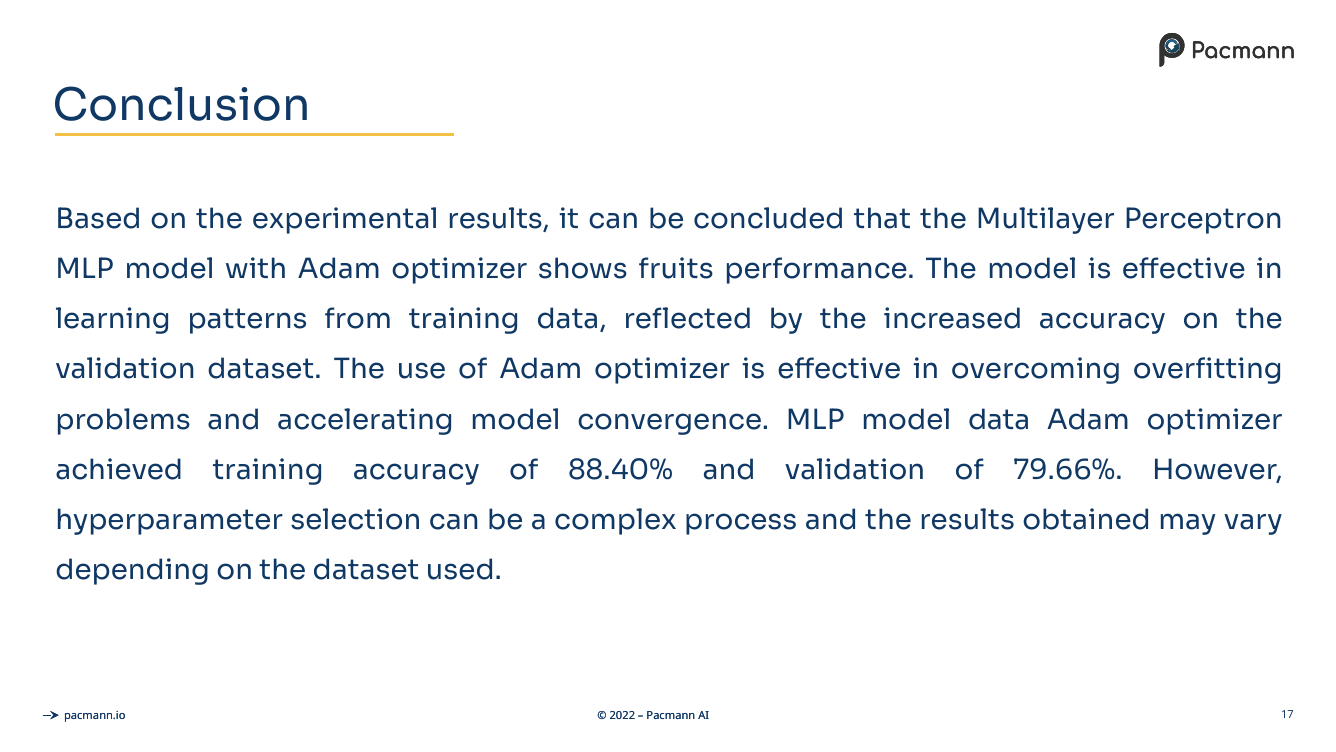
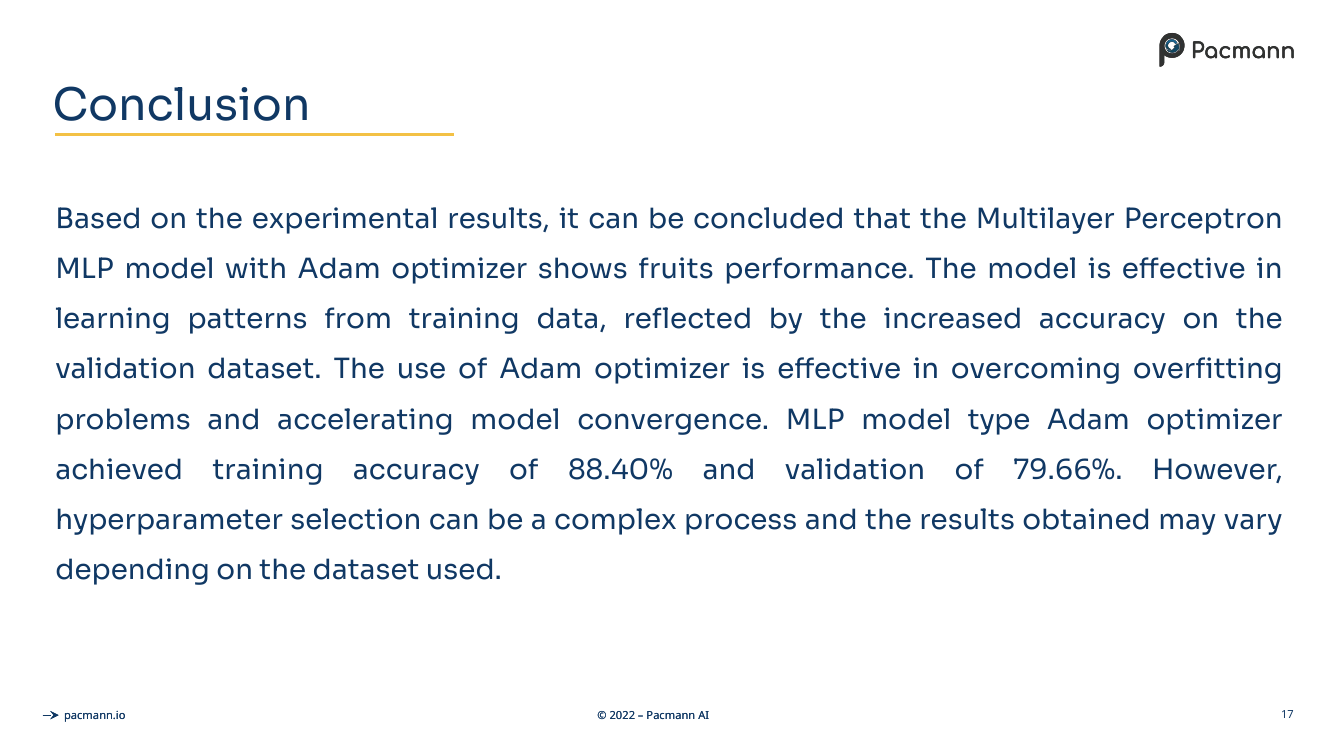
model data: data -> type
